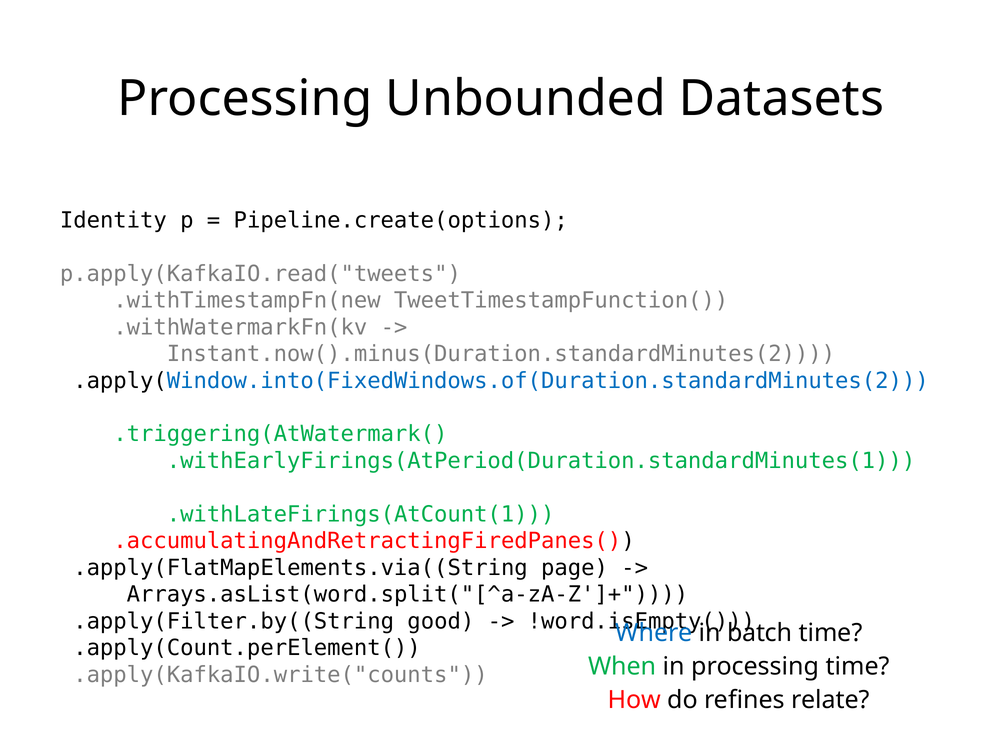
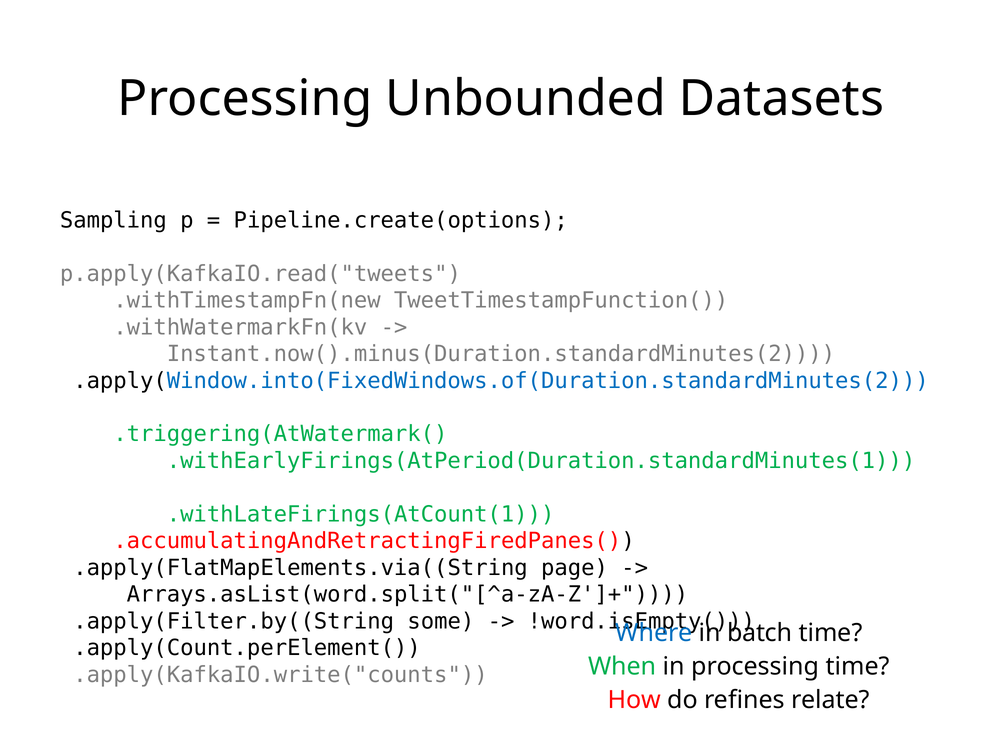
Identity: Identity -> Sampling
good: good -> some
